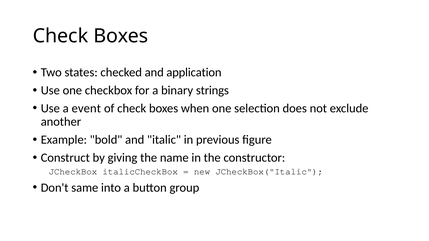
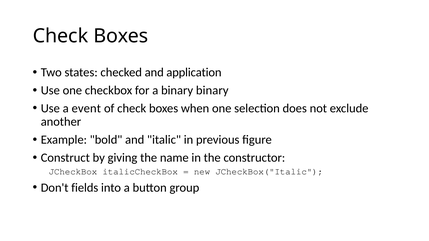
binary strings: strings -> binary
same: same -> fields
